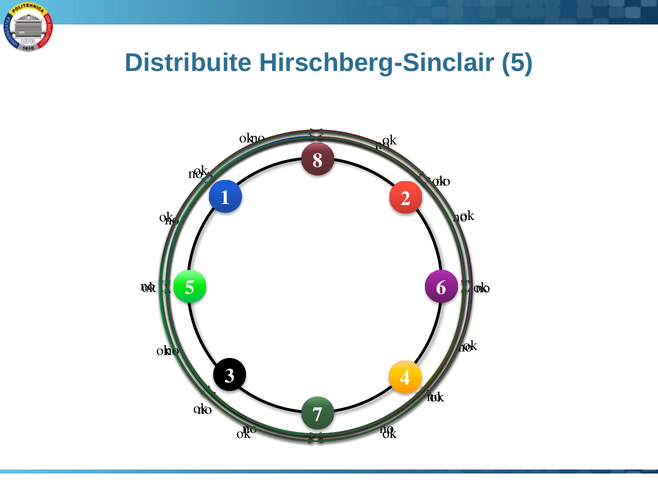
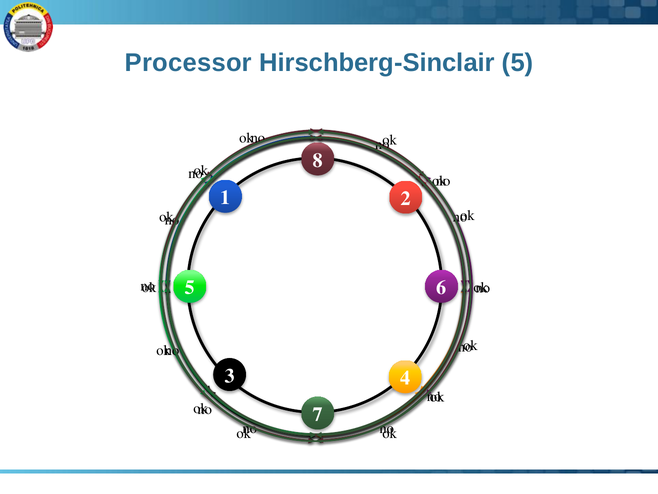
Distribuite: Distribuite -> Processor
